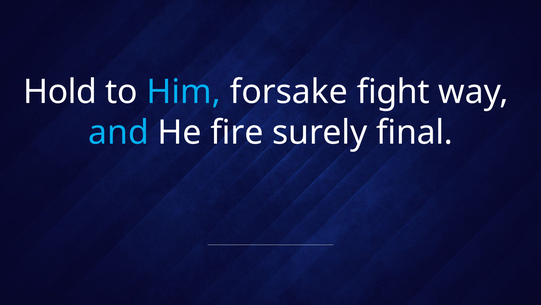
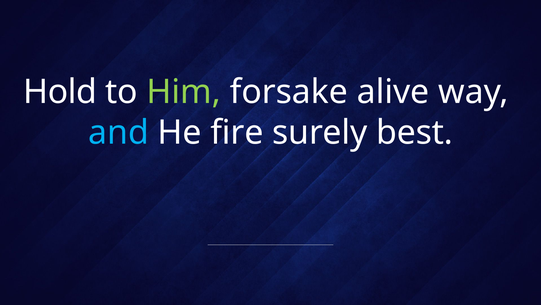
Him colour: light blue -> light green
fight: fight -> alive
final: final -> best
